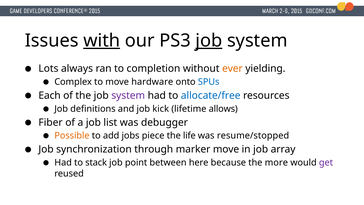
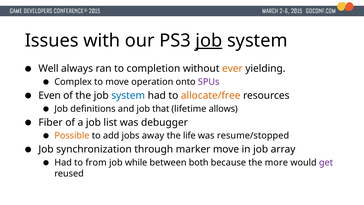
with underline: present -> none
Lots: Lots -> Well
hardware: hardware -> operation
SPUs colour: blue -> purple
Each: Each -> Even
system at (128, 95) colour: purple -> blue
allocate/free colour: blue -> orange
kick: kick -> that
piece: piece -> away
stack: stack -> from
point: point -> while
here: here -> both
